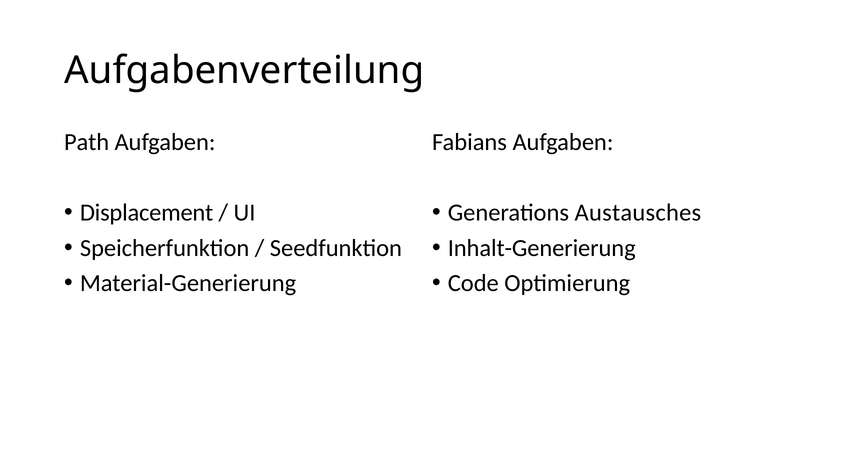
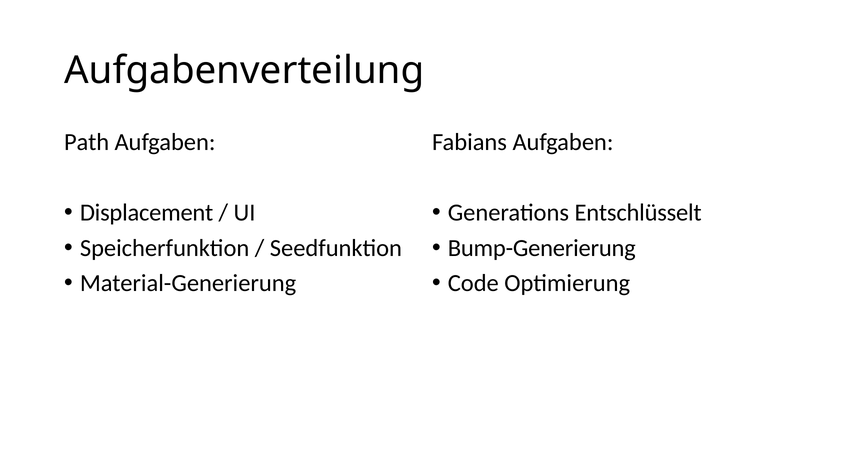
Austausches: Austausches -> Entschlüsselt
Inhalt-Generierung: Inhalt-Generierung -> Bump-Generierung
